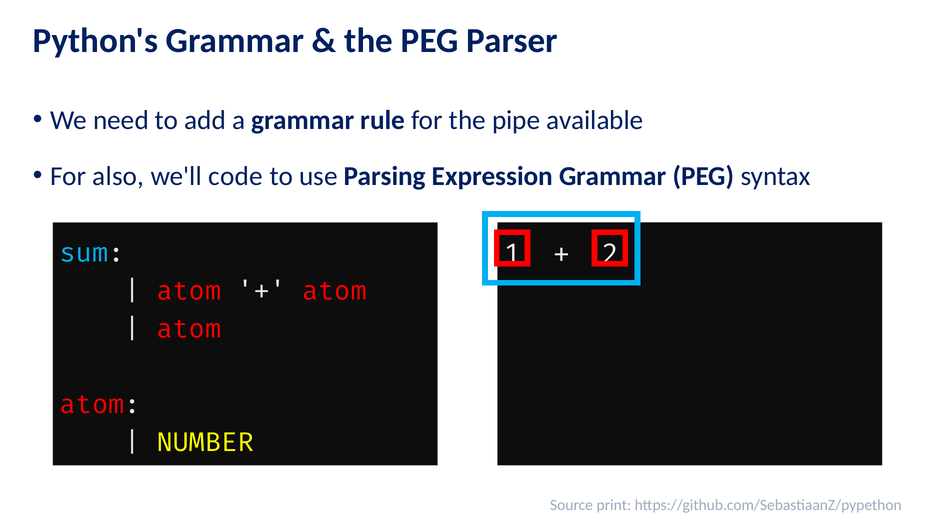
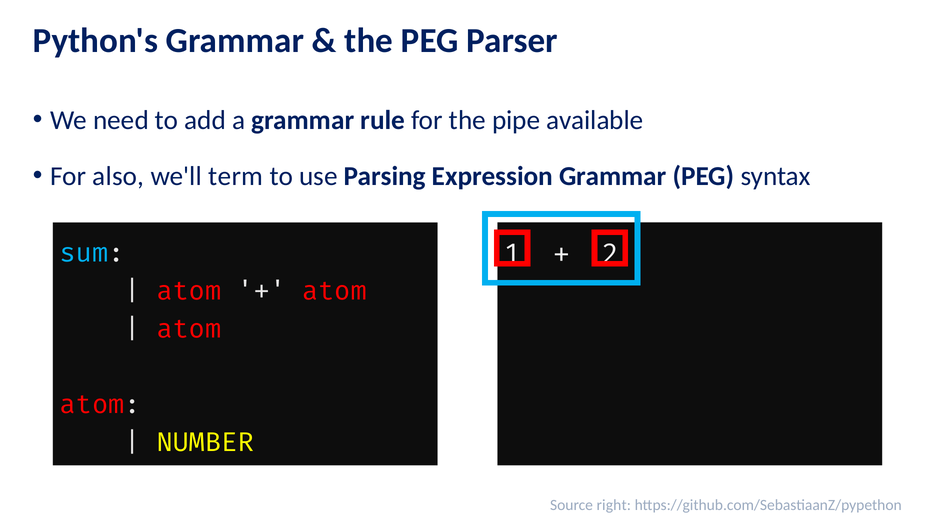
code: code -> term
print: print -> right
